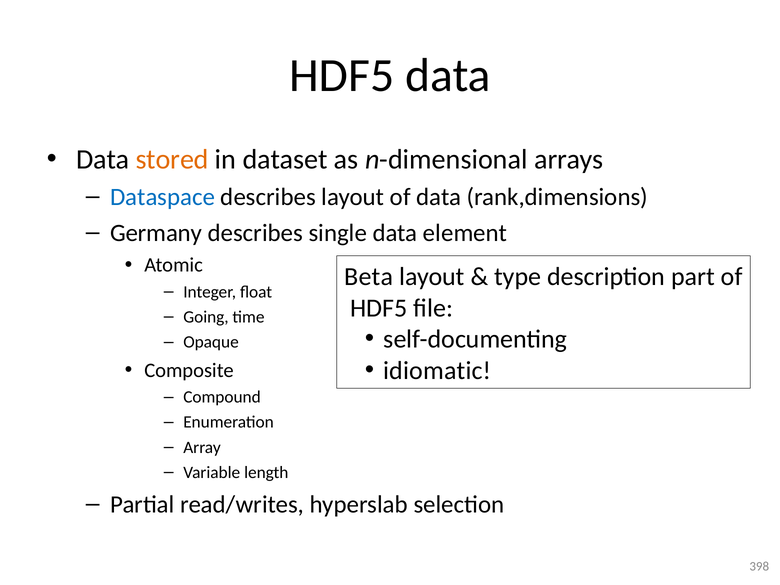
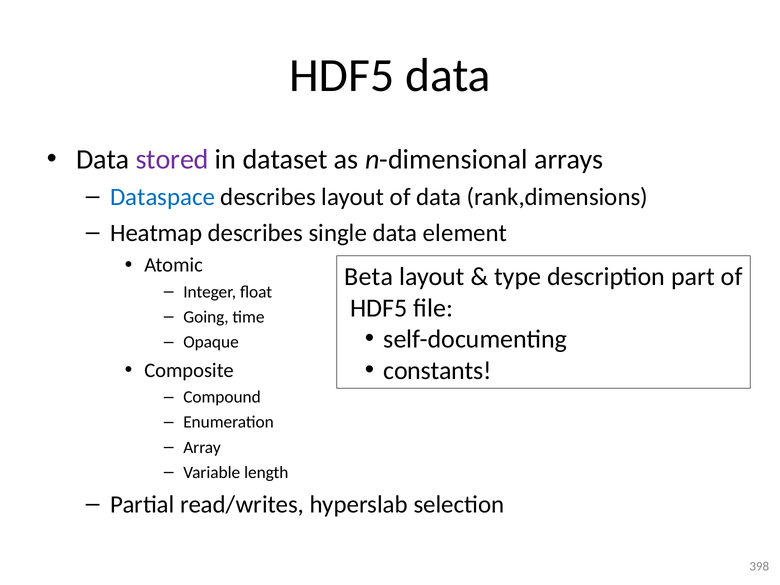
stored colour: orange -> purple
Germany: Germany -> Heatmap
idiomatic: idiomatic -> constants
